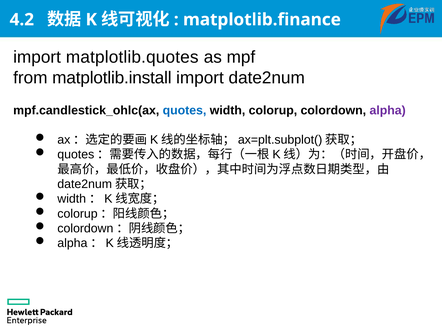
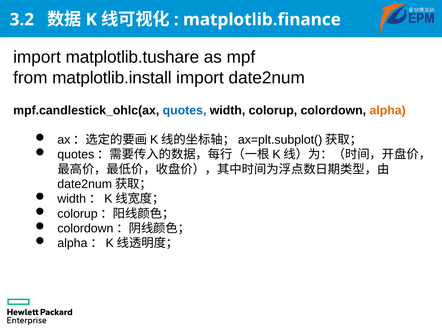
4.2: 4.2 -> 3.2
matplotlib.quotes: matplotlib.quotes -> matplotlib.tushare
alpha colour: purple -> orange
